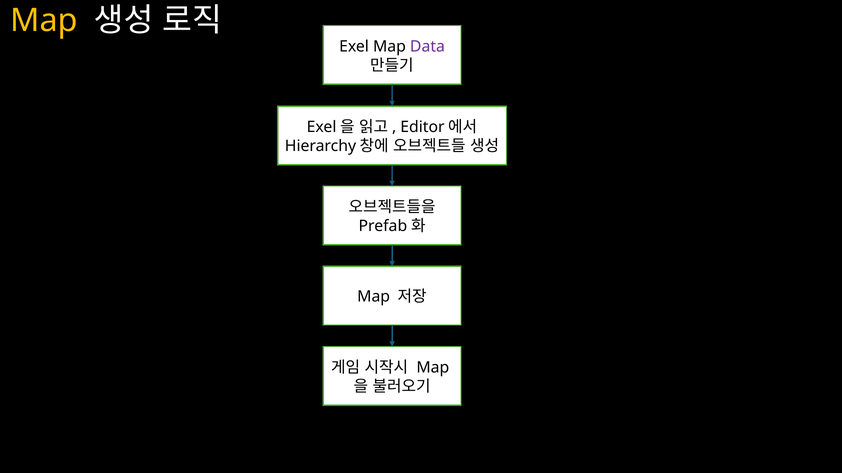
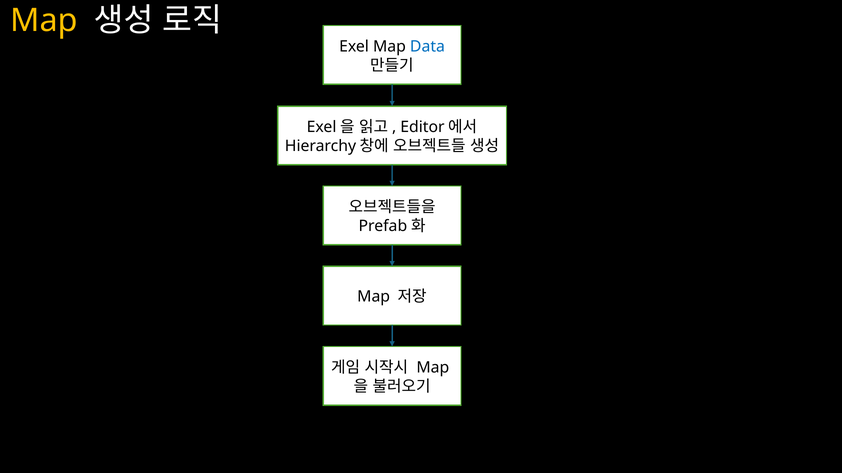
Data colour: purple -> blue
